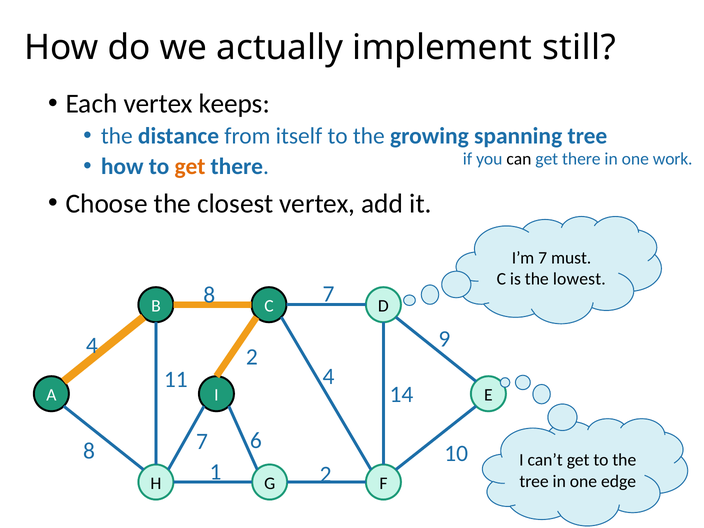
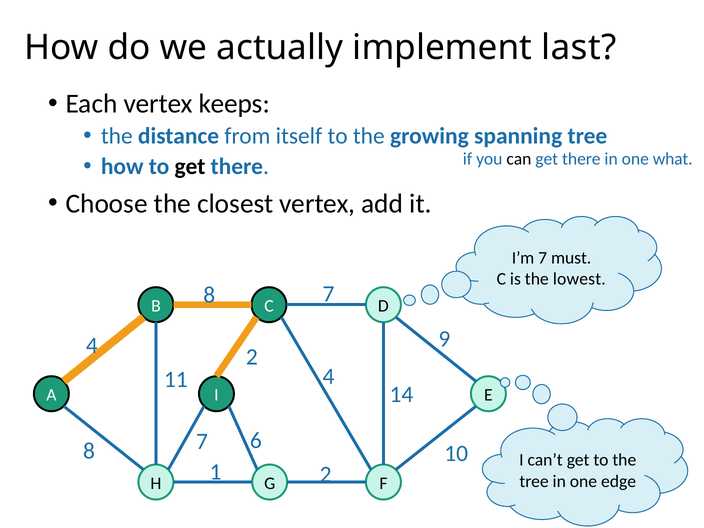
still: still -> last
work: work -> what
get at (190, 166) colour: orange -> black
